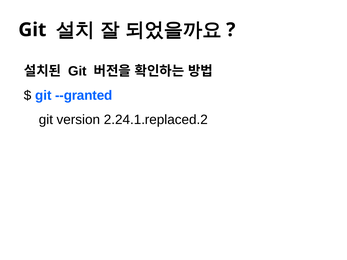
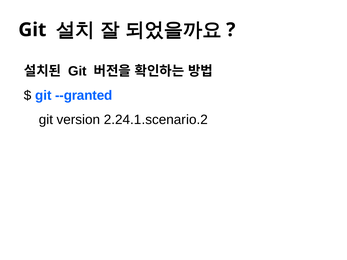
2.24.1.replaced.2: 2.24.1.replaced.2 -> 2.24.1.scenario.2
